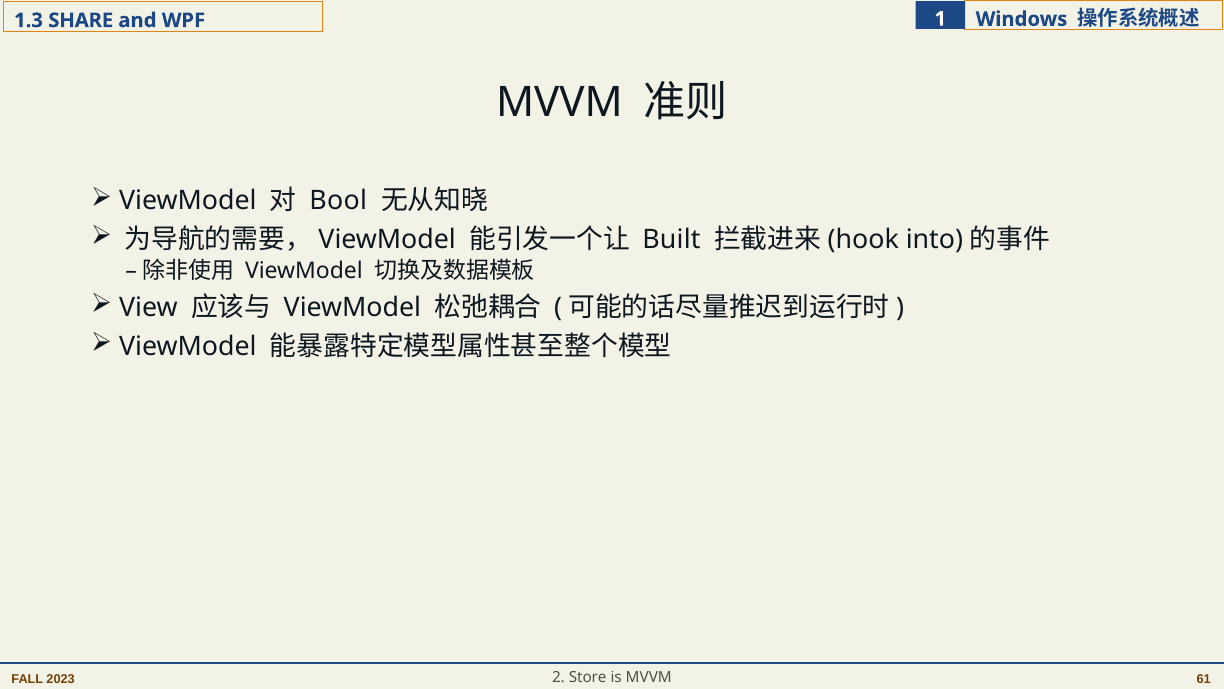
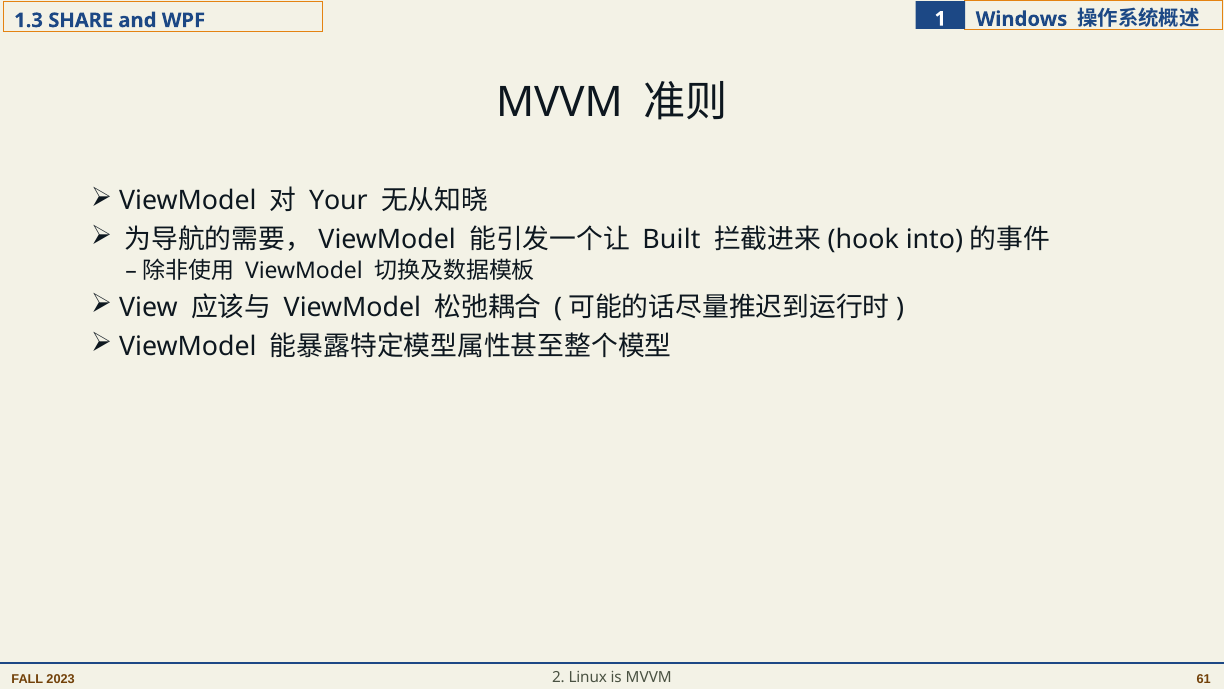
Bool: Bool -> Your
Store: Store -> Linux
